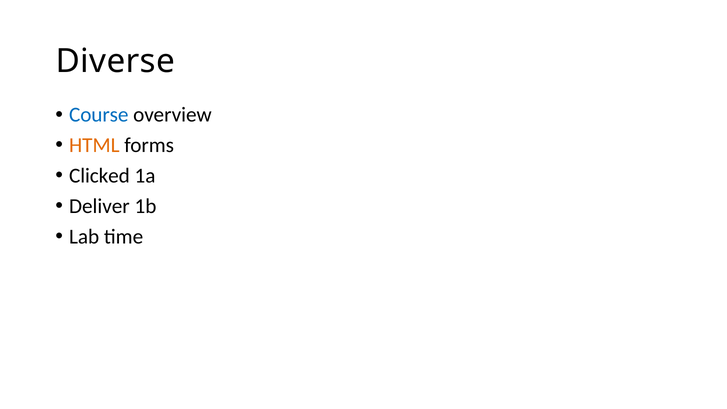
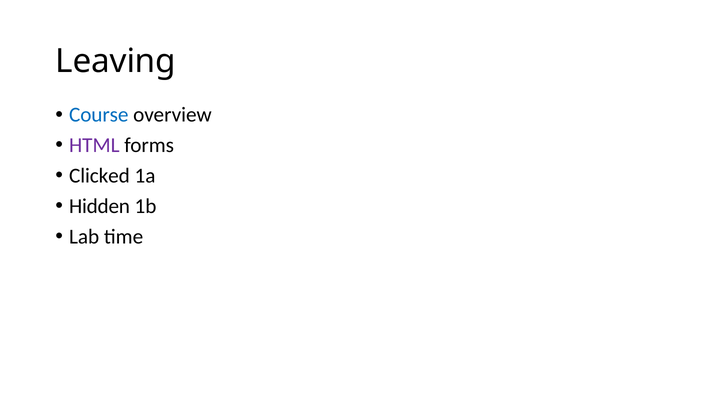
Diverse: Diverse -> Leaving
HTML colour: orange -> purple
Deliver: Deliver -> Hidden
